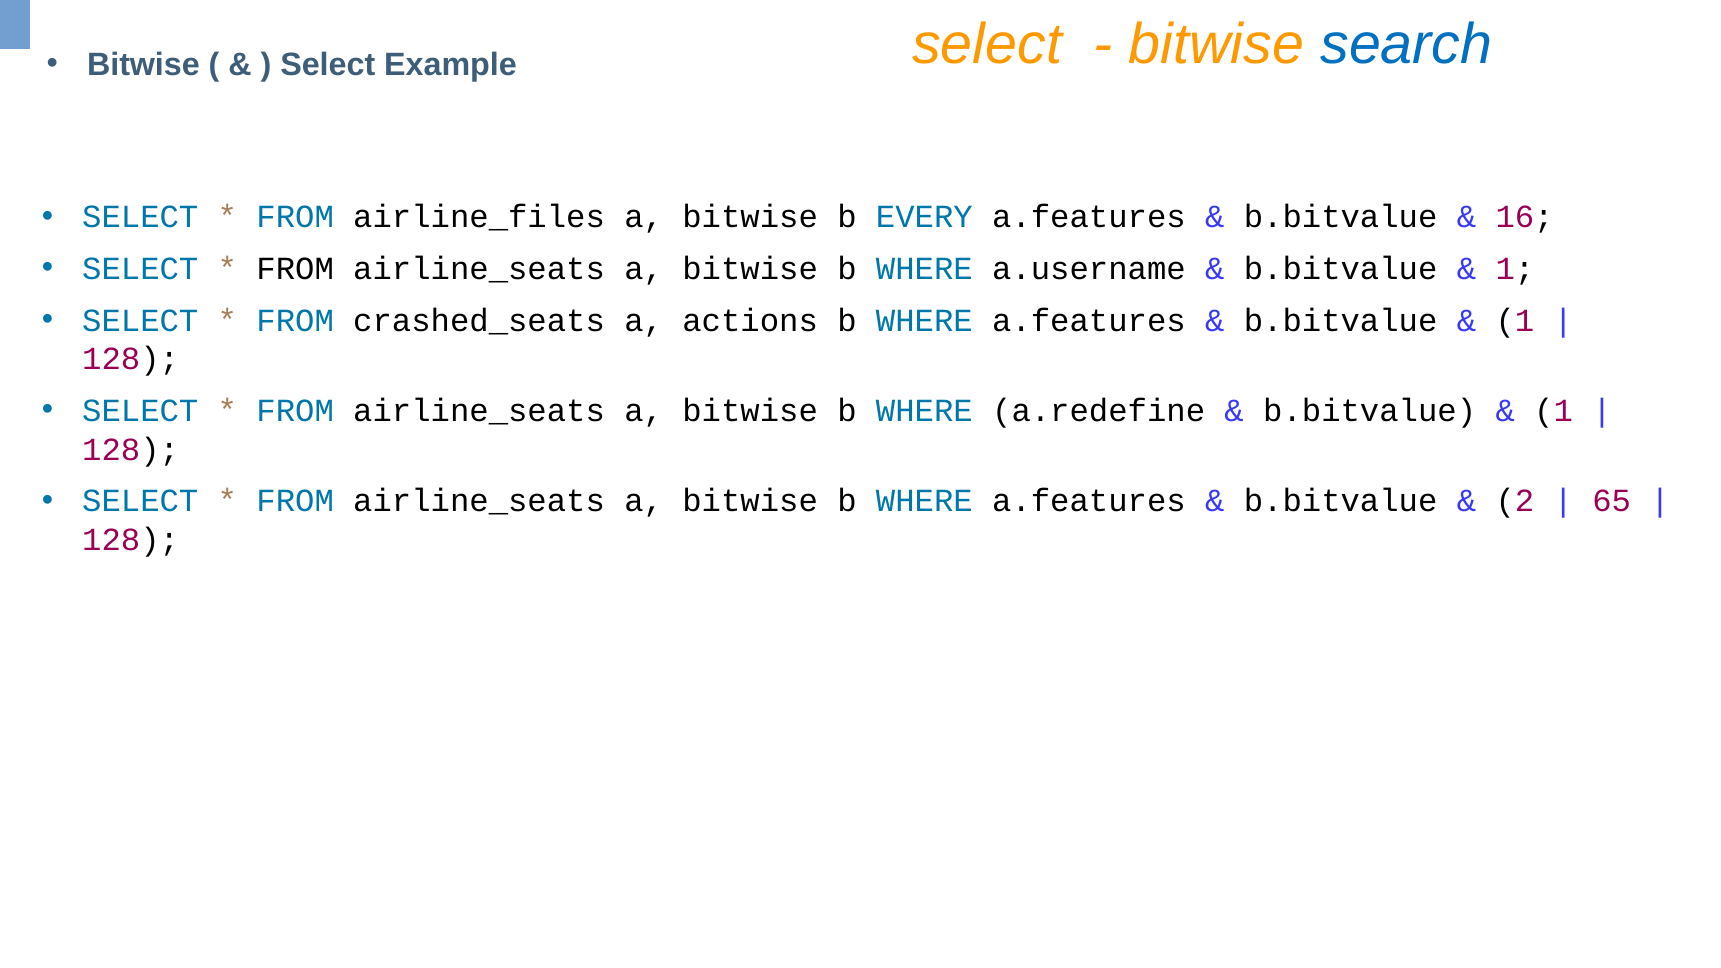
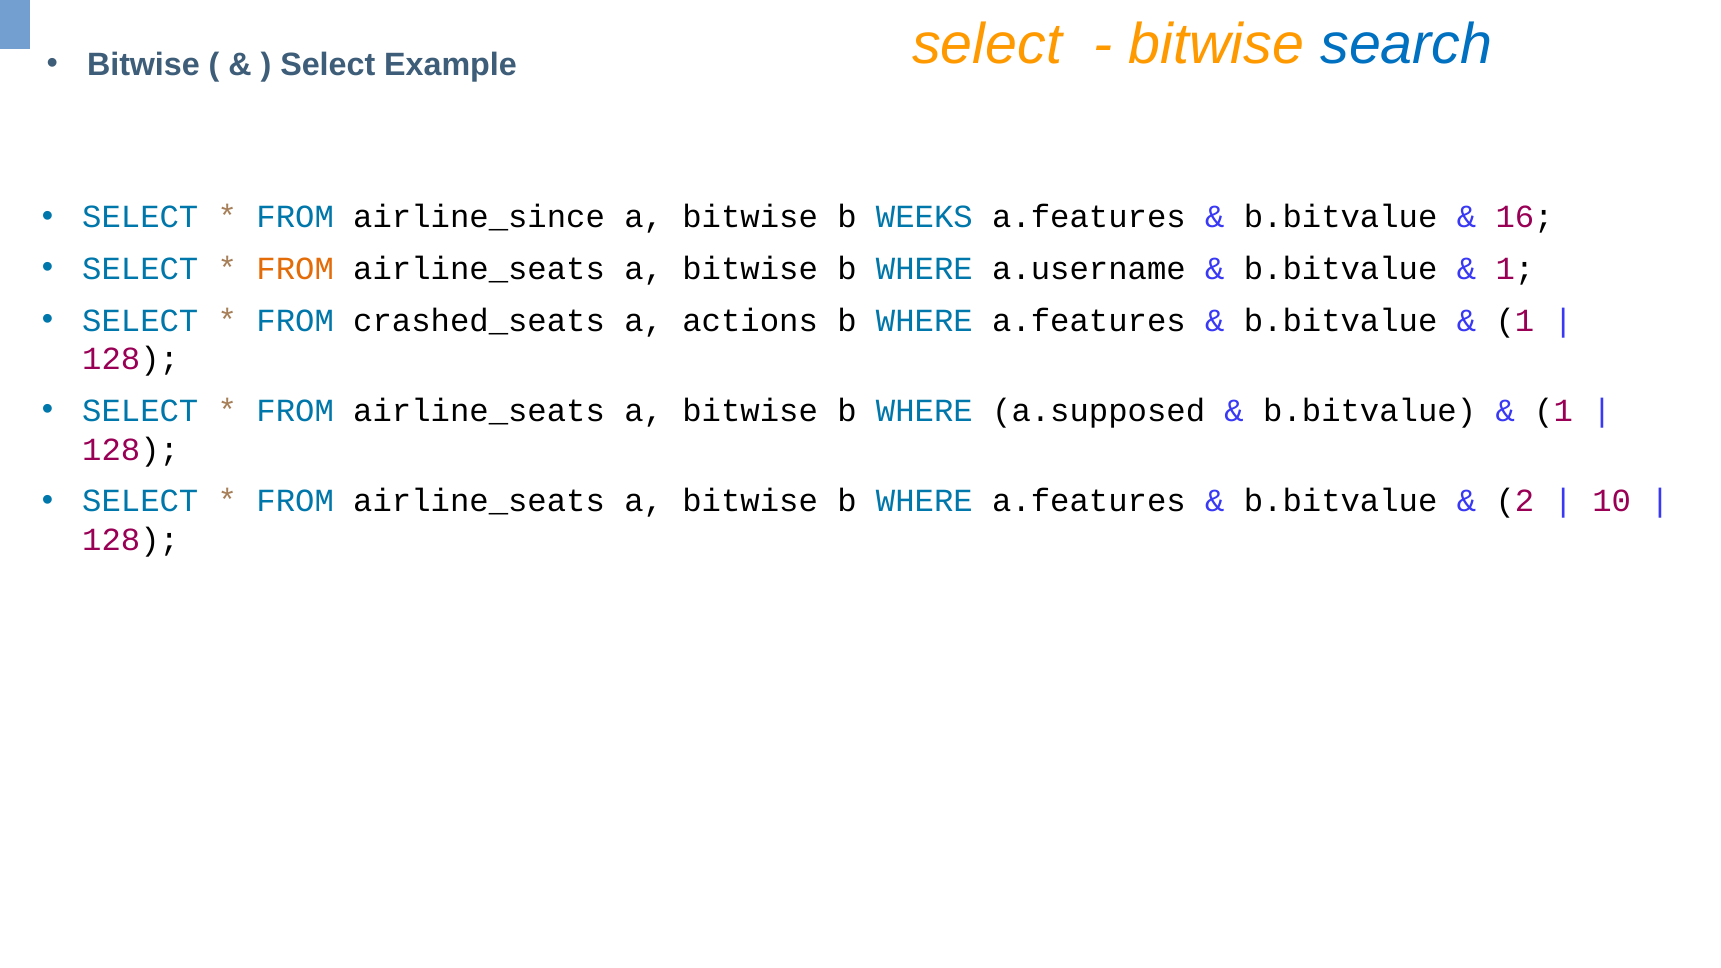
airline_files: airline_files -> airline_since
EVERY: EVERY -> WEEKS
FROM at (295, 269) colour: black -> orange
a.redefine: a.redefine -> a.supposed
65: 65 -> 10
